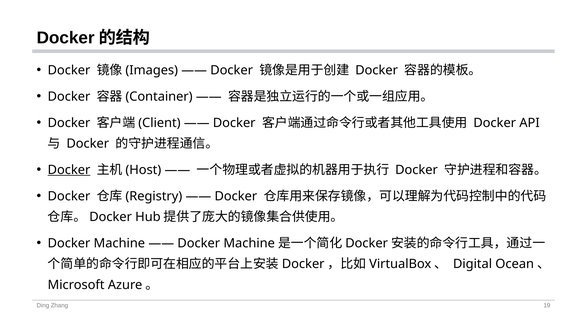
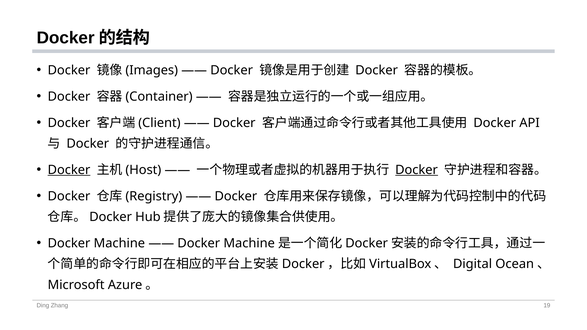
Docker at (417, 170) underline: none -> present
